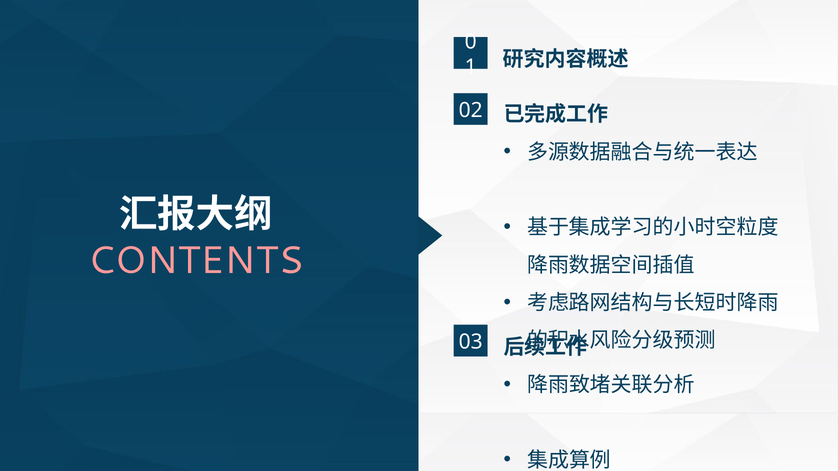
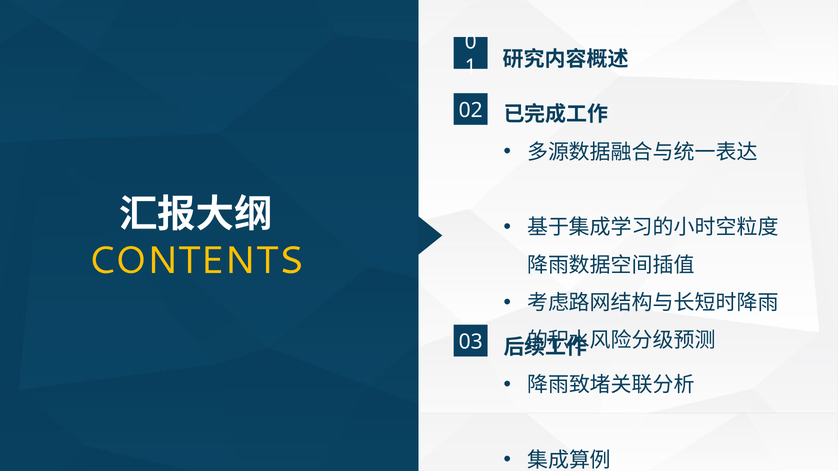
CONTENTS colour: pink -> yellow
